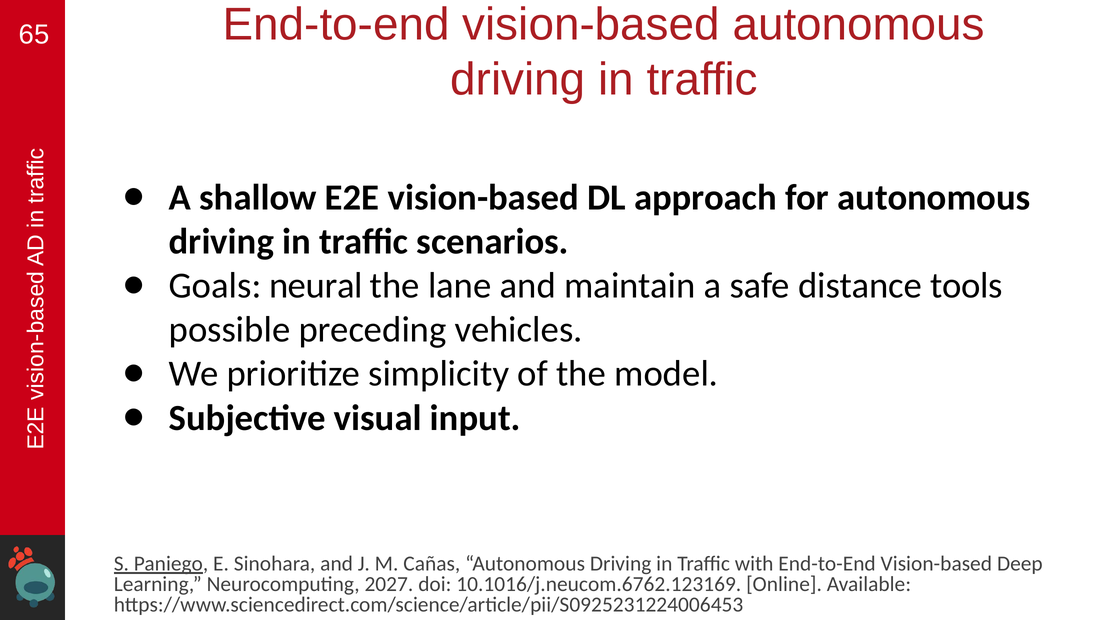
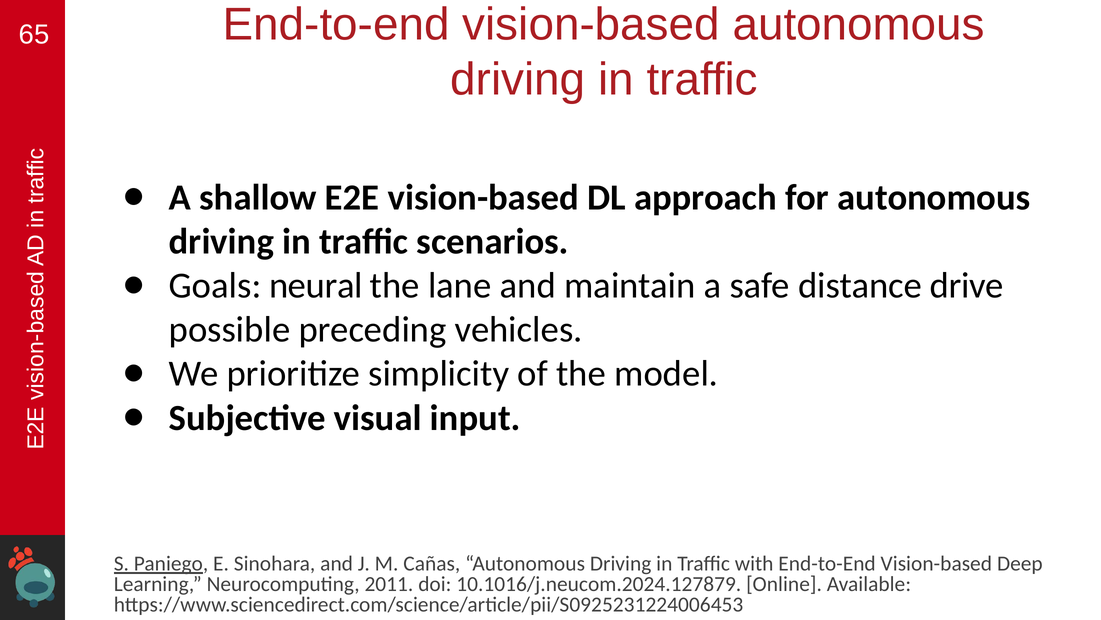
tools: tools -> drive
2027: 2027 -> 2011
10.1016/j.neucom.6762.123169: 10.1016/j.neucom.6762.123169 -> 10.1016/j.neucom.2024.127879
